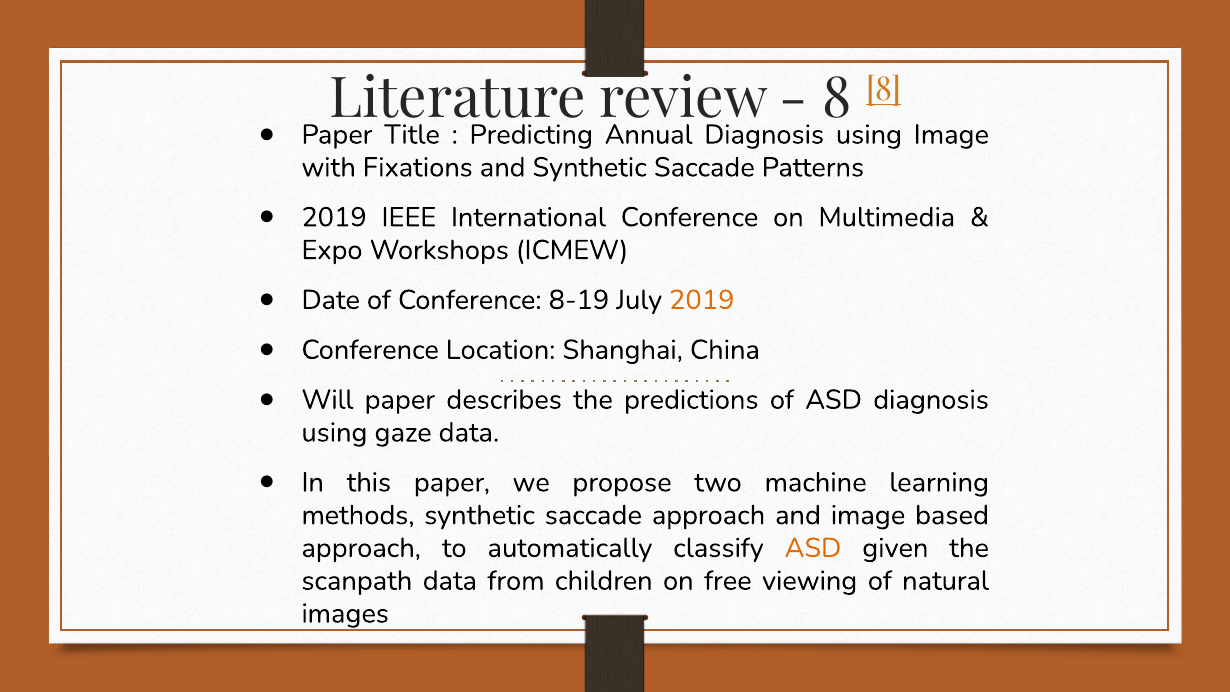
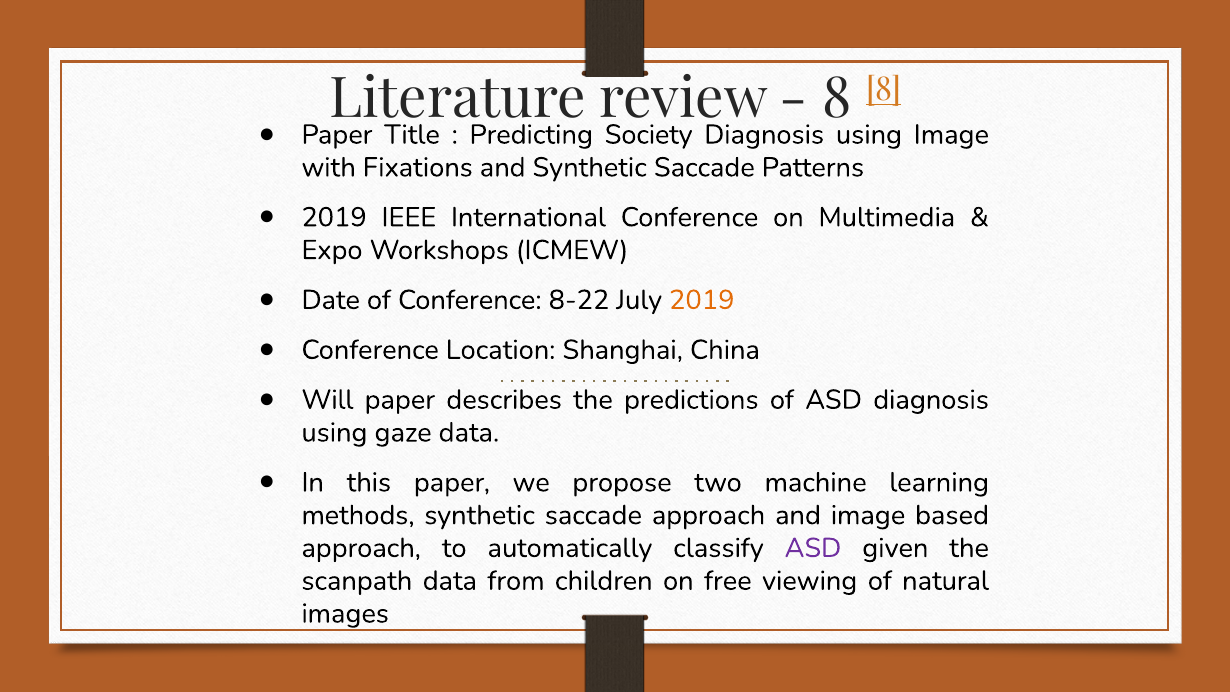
Annual: Annual -> Society
8-19: 8-19 -> 8-22
ASD at (813, 548) colour: orange -> purple
